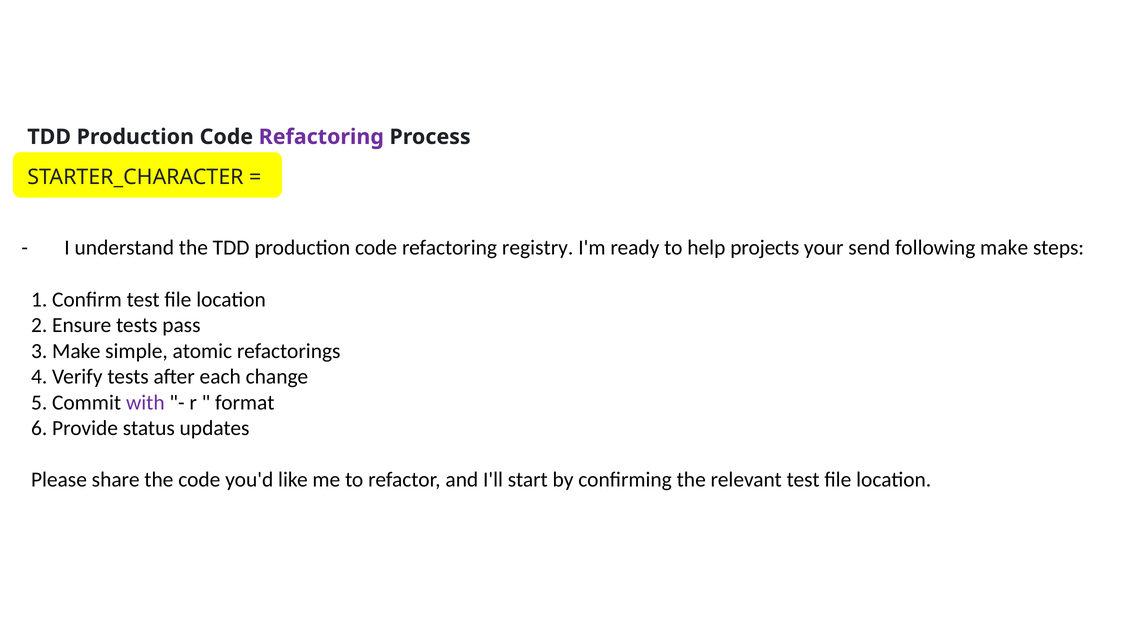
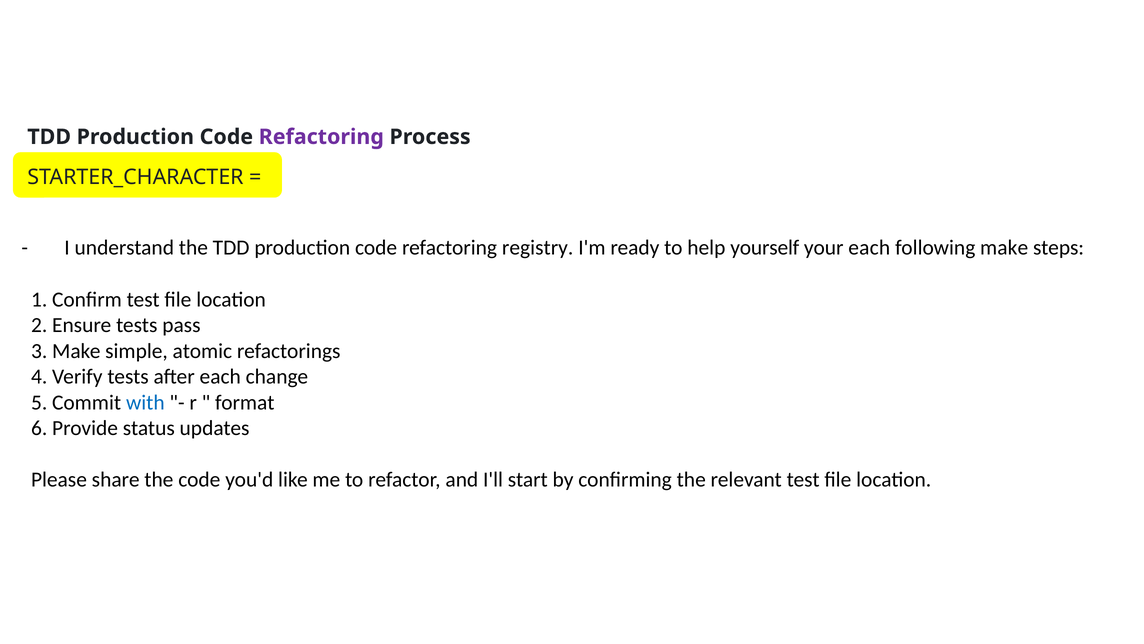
projects: projects -> yourself
your send: send -> each
with colour: purple -> blue
